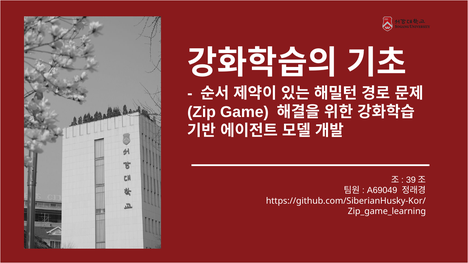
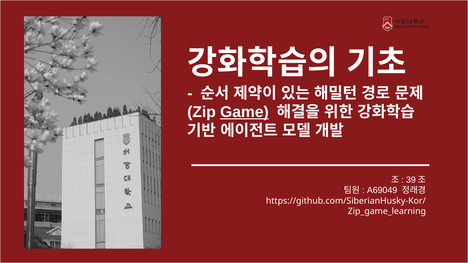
Game underline: none -> present
